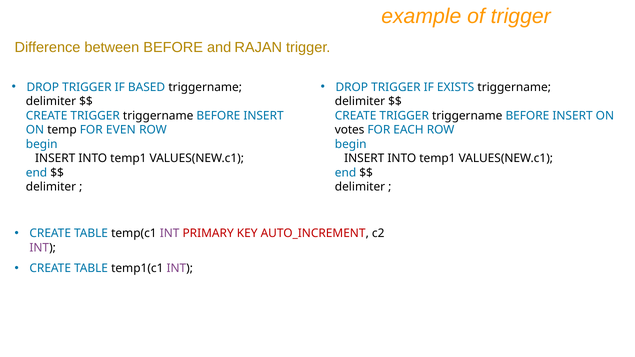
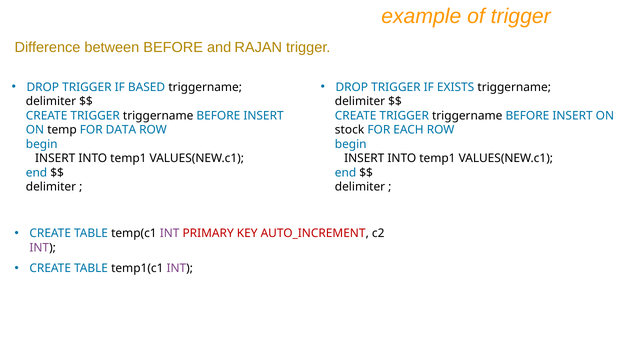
EVEN: EVEN -> DATA
votes: votes -> stock
